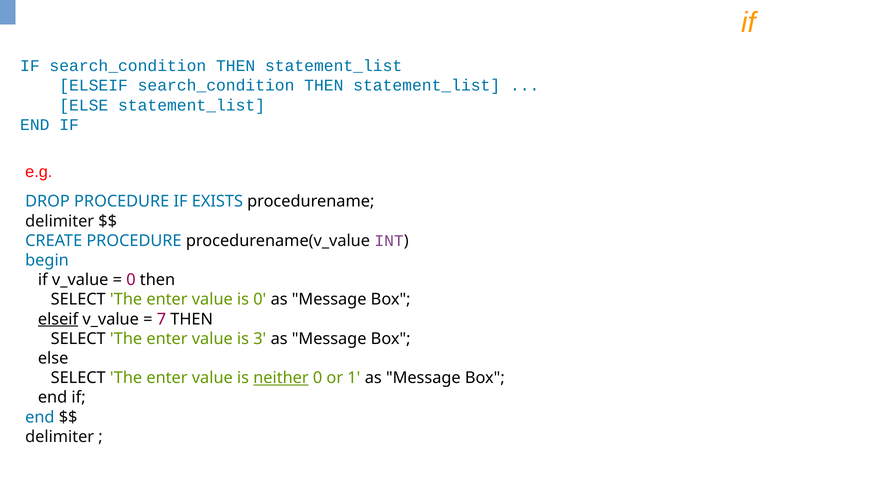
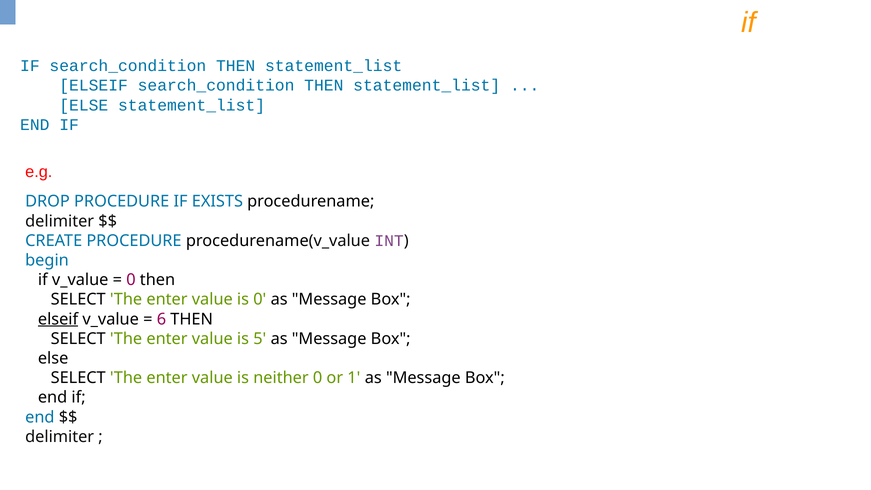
7: 7 -> 6
3: 3 -> 5
neither underline: present -> none
